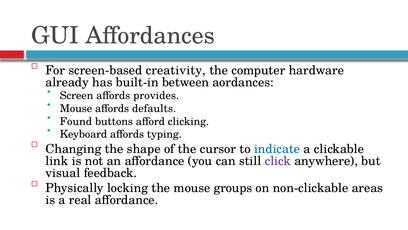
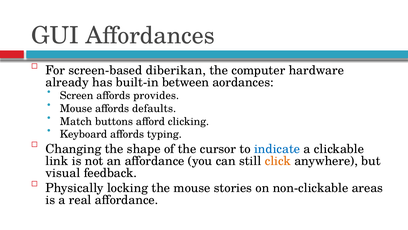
creativity: creativity -> diberikan
Found: Found -> Match
click colour: purple -> orange
groups: groups -> stories
